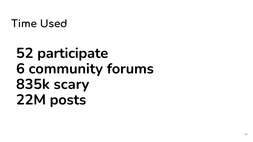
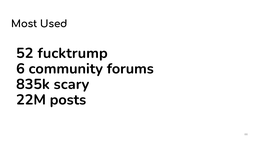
Time: Time -> Most
participate: participate -> fucktrump
